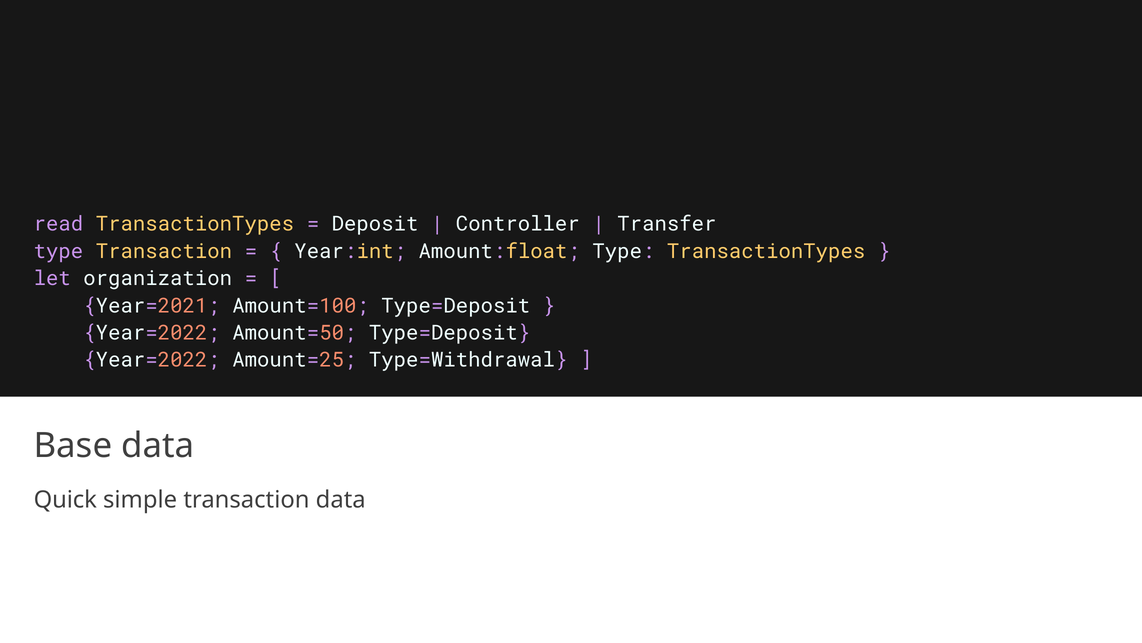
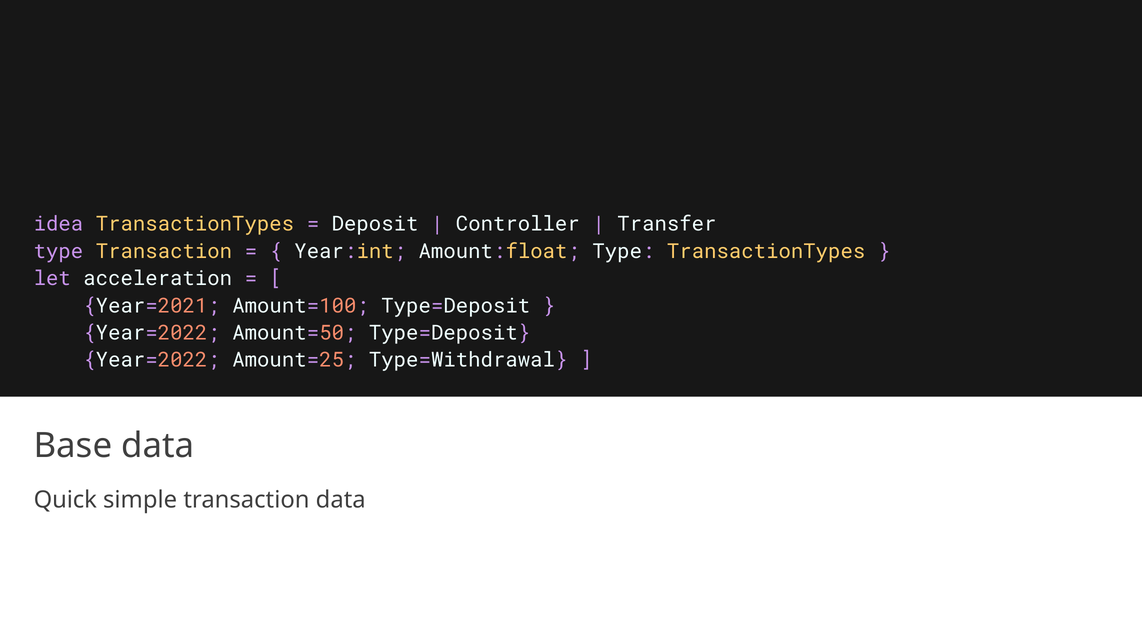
read: read -> idea
organization: organization -> acceleration
